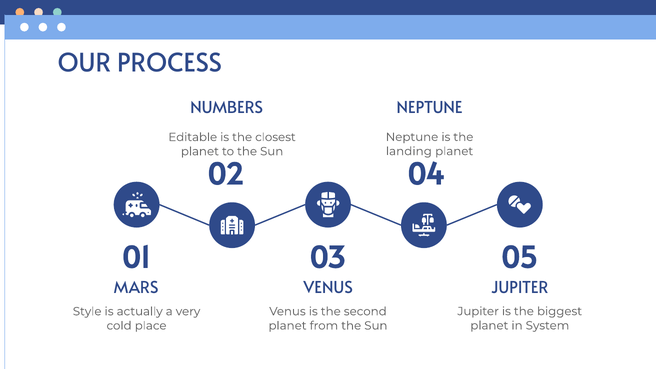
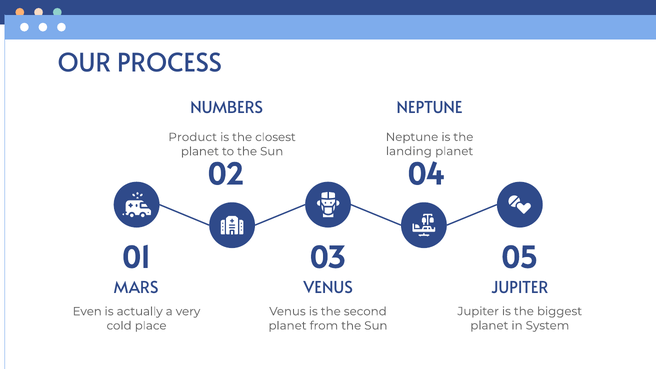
Editable: Editable -> Product
Style: Style -> Even
